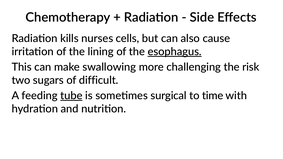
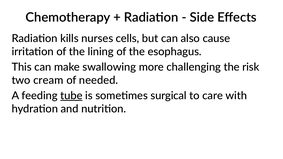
esophagus underline: present -> none
sugars: sugars -> cream
difficult: difficult -> needed
time: time -> care
